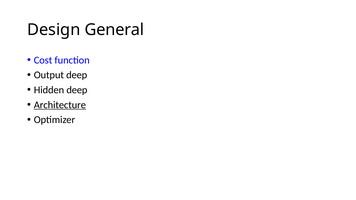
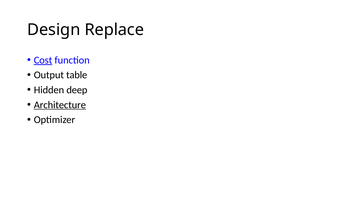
General: General -> Replace
Cost underline: none -> present
Output deep: deep -> table
